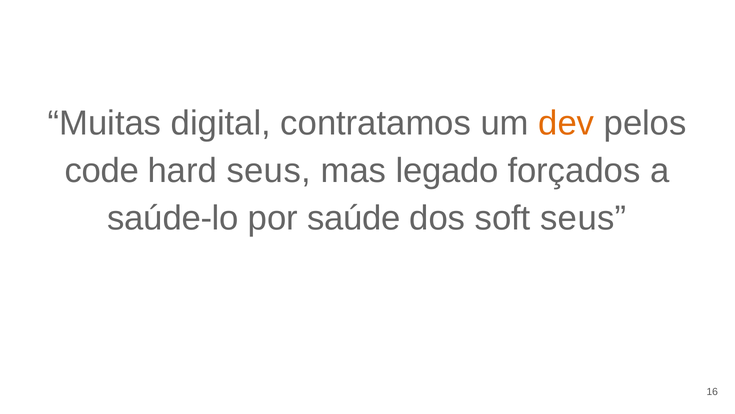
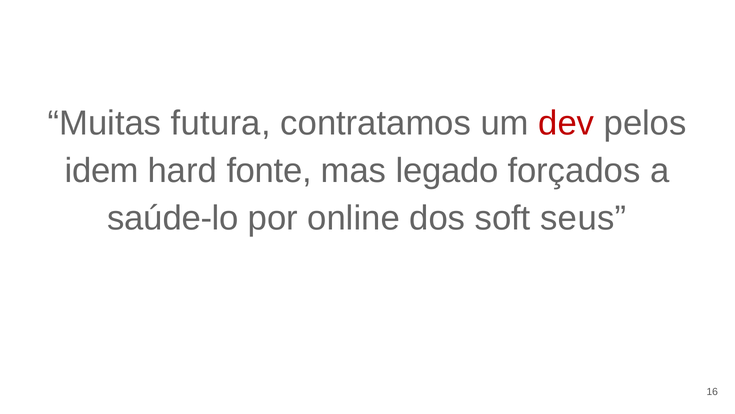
digital: digital -> futura
dev colour: orange -> red
code: code -> idem
hard seus: seus -> fonte
saúde: saúde -> online
